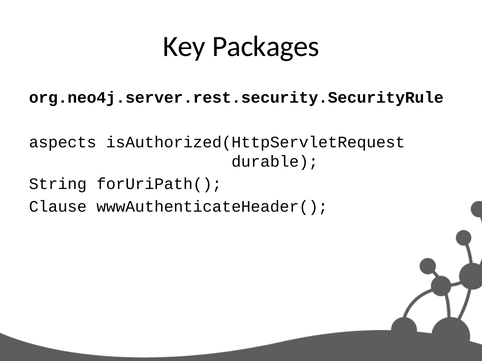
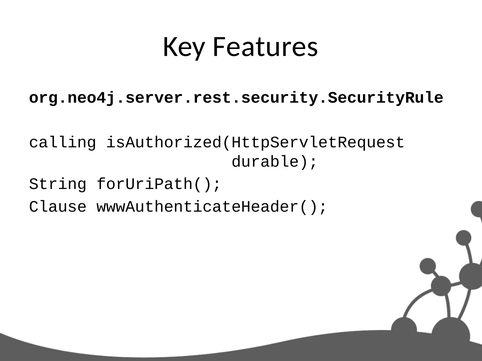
Packages: Packages -> Features
aspects: aspects -> calling
